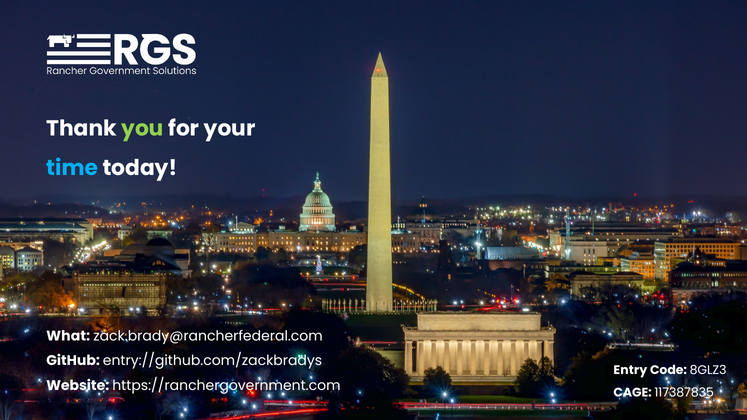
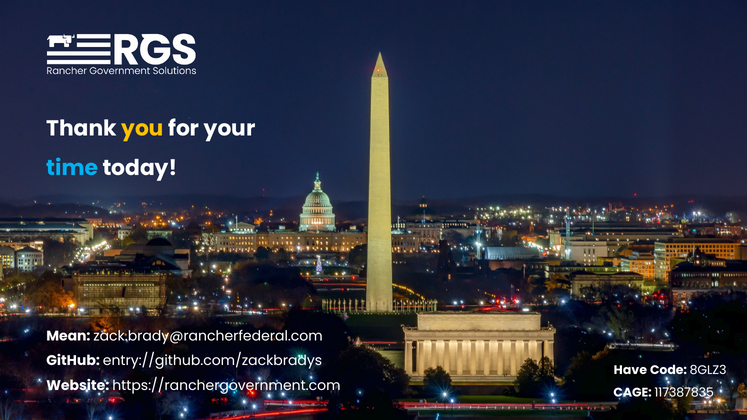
you colour: light green -> yellow
What: What -> Mean
Entry: Entry -> Have
